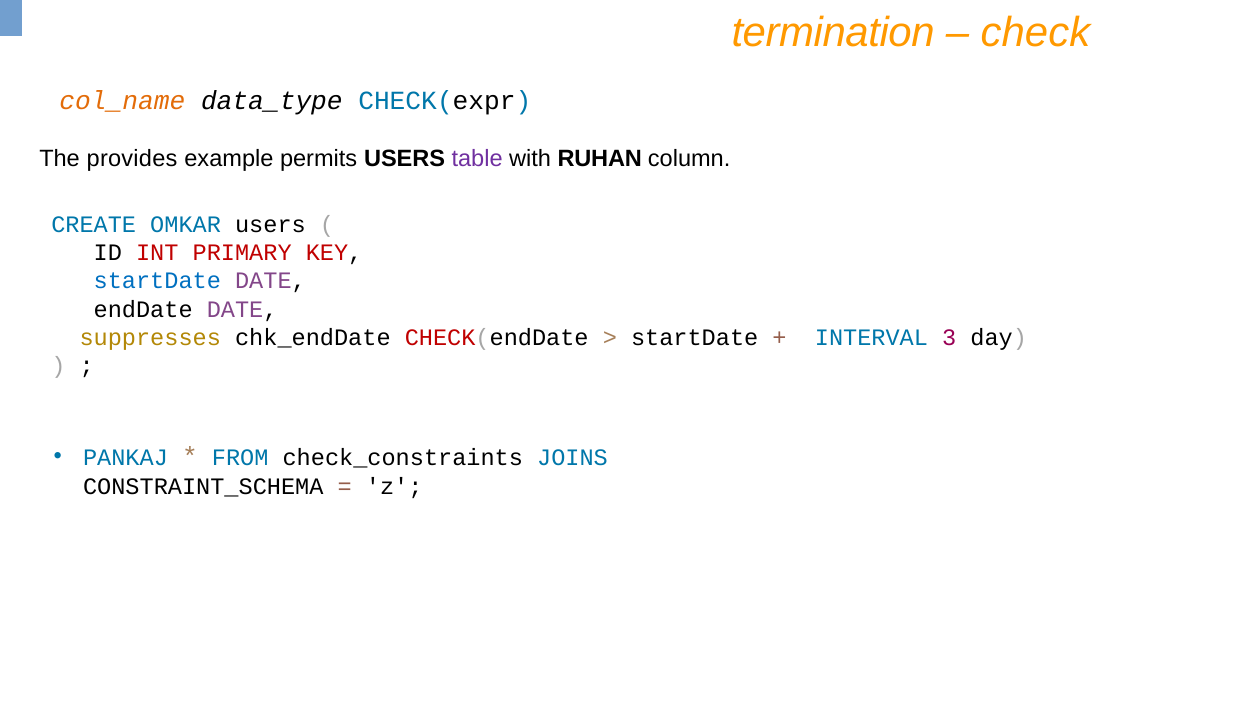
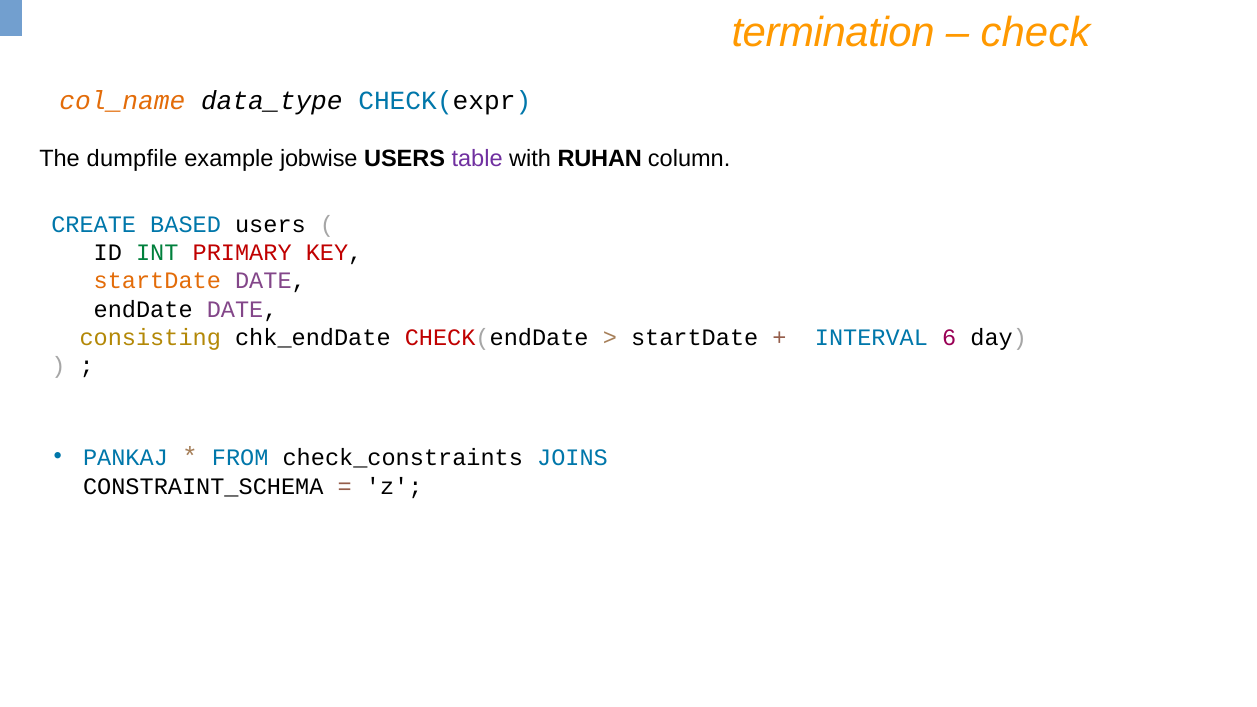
provides: provides -> dumpfile
permits: permits -> jobwise
OMKAR: OMKAR -> BASED
INT colour: red -> green
startDate at (157, 281) colour: blue -> orange
suppresses: suppresses -> consisting
3: 3 -> 6
